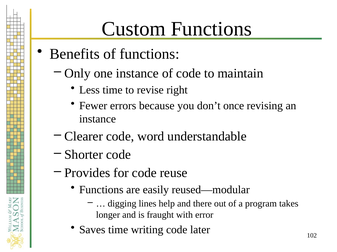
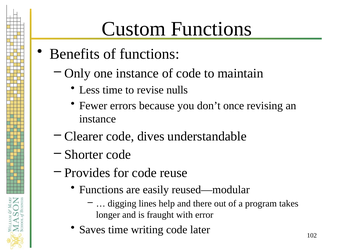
right: right -> nulls
word: word -> dives
